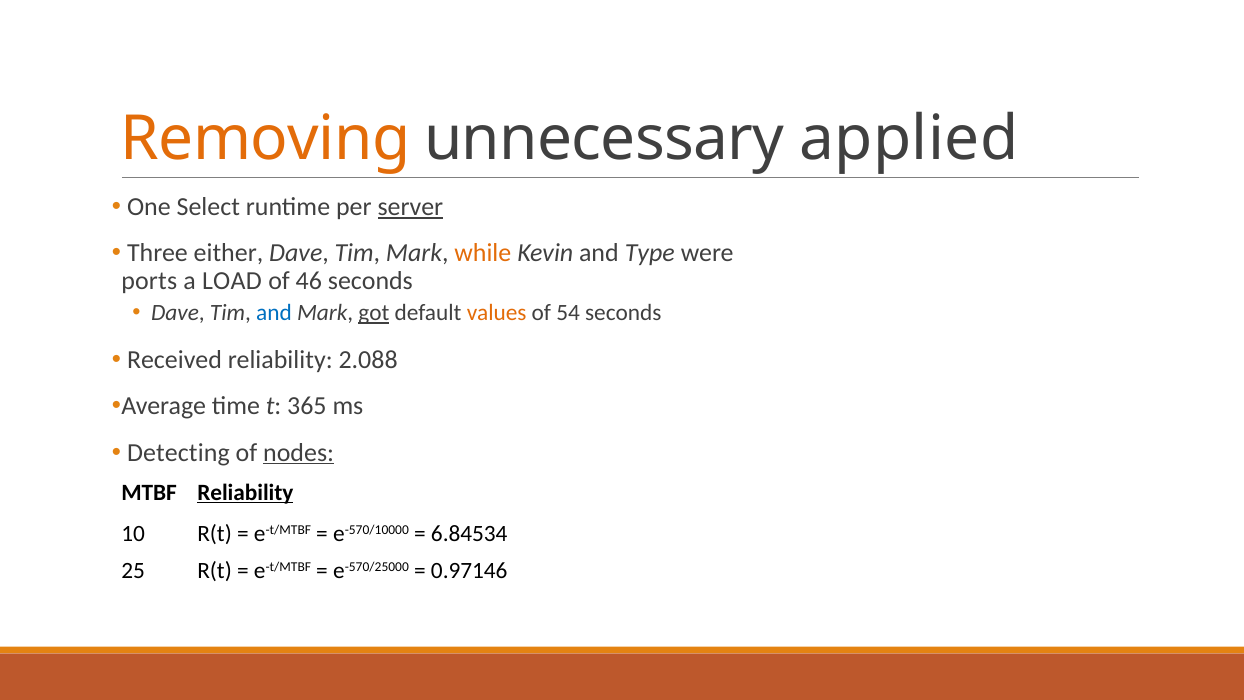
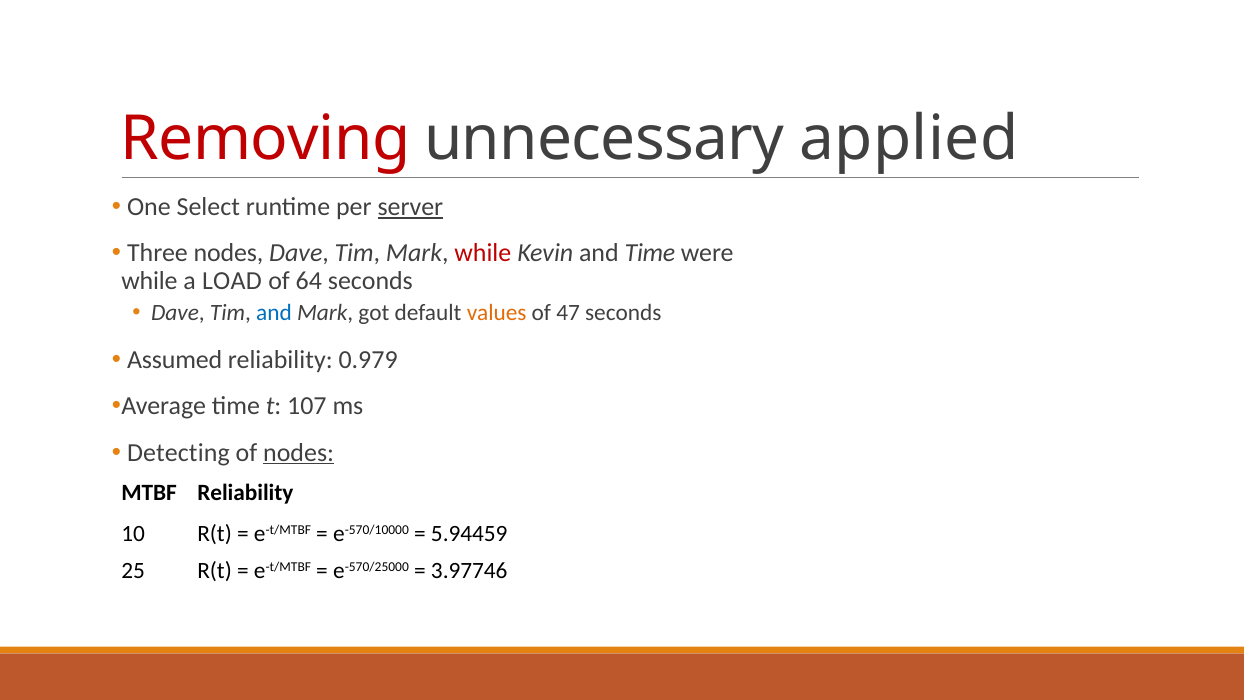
Removing colour: orange -> red
Three either: either -> nodes
while at (483, 253) colour: orange -> red
and Type: Type -> Time
ports at (149, 281): ports -> while
46: 46 -> 64
got underline: present -> none
54: 54 -> 47
Received: Received -> Assumed
2.088: 2.088 -> 0.979
365: 365 -> 107
Reliability at (245, 493) underline: present -> none
6.84534: 6.84534 -> 5.94459
0.97146: 0.97146 -> 3.97746
